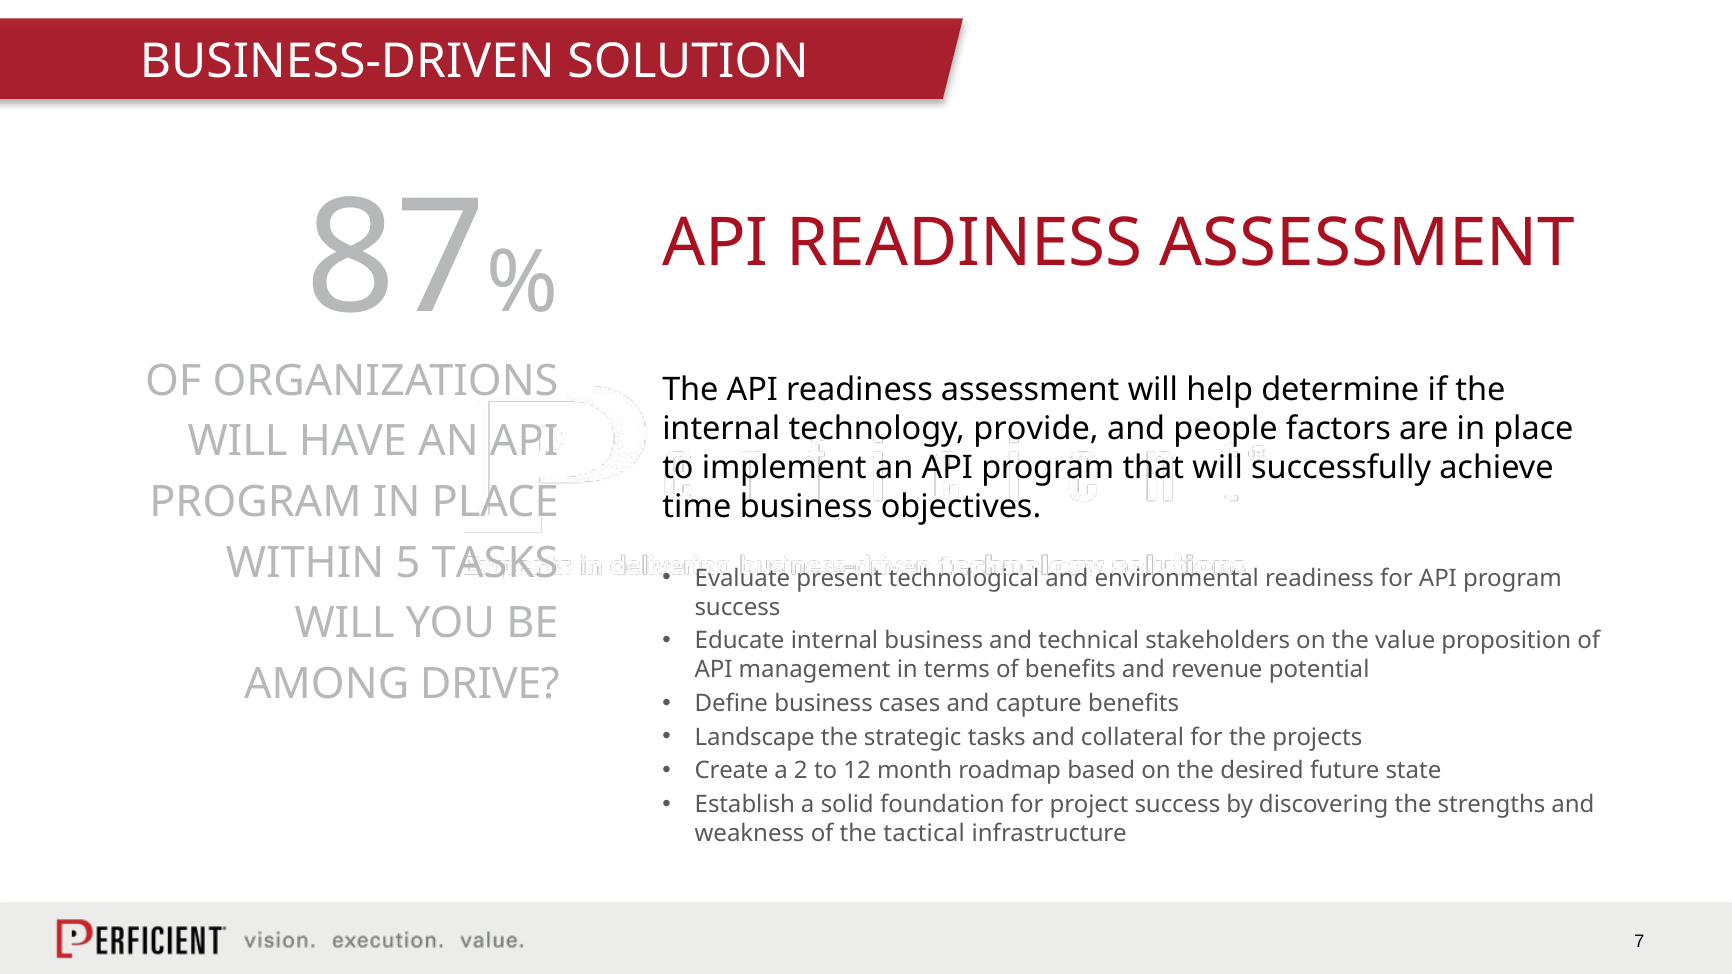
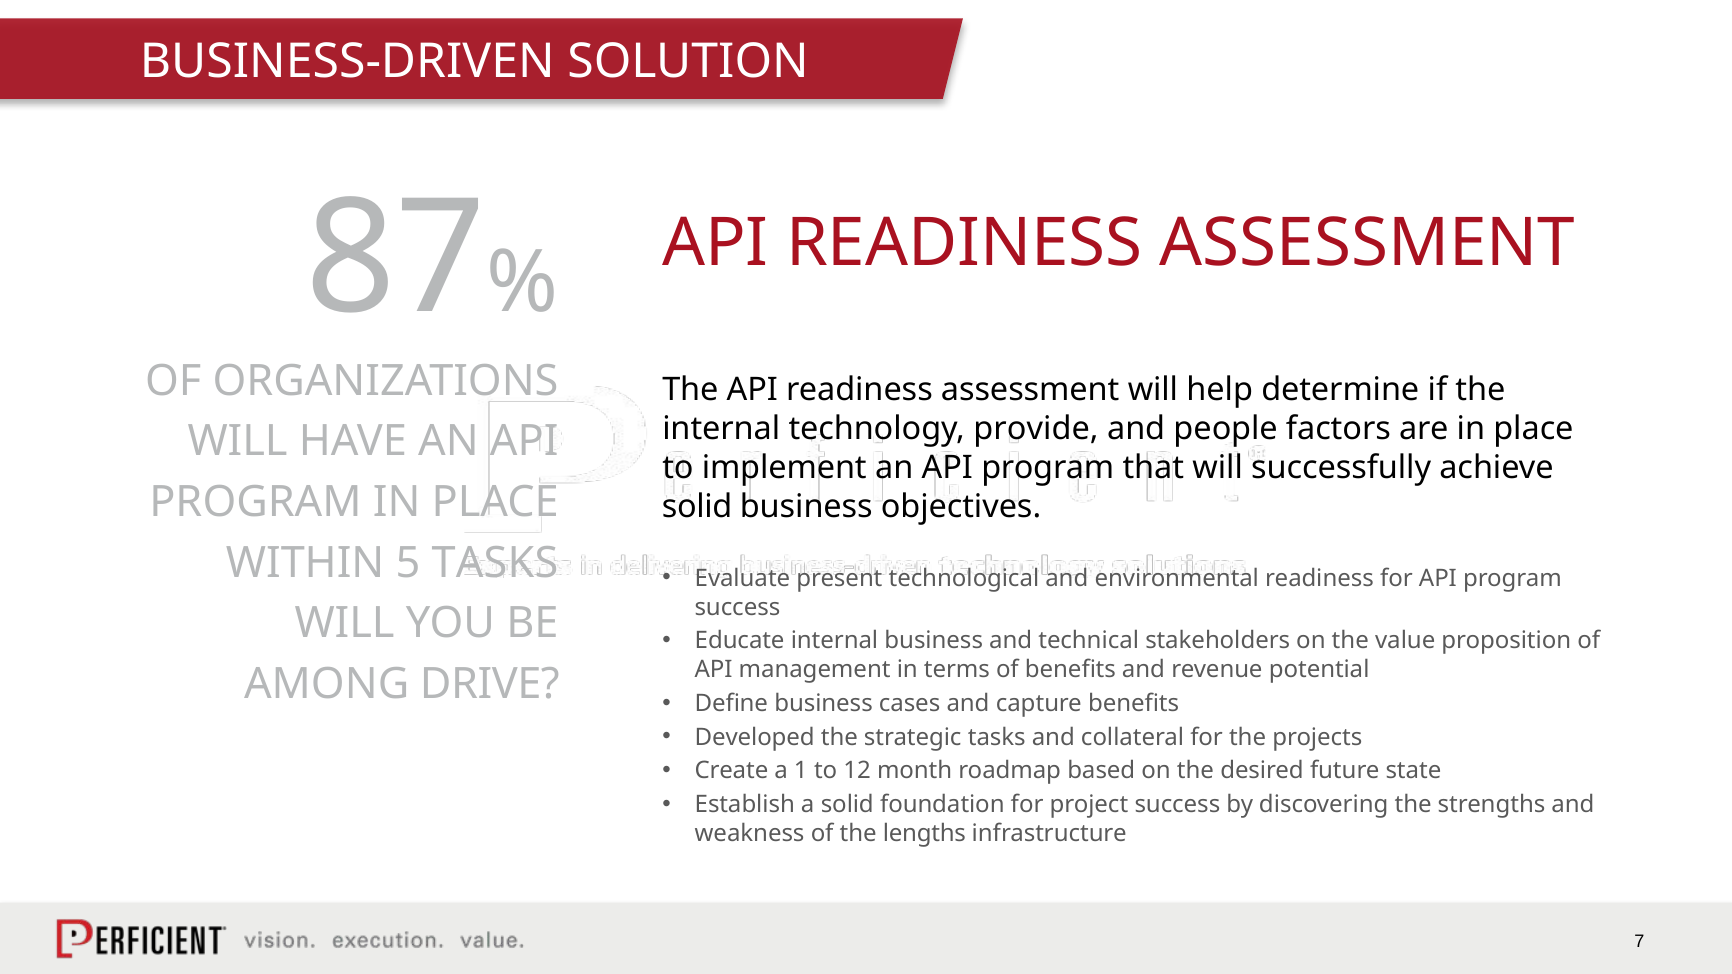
time at (697, 507): time -> solid
Landscape: Landscape -> Developed
2: 2 -> 1
tactical: tactical -> lengths
